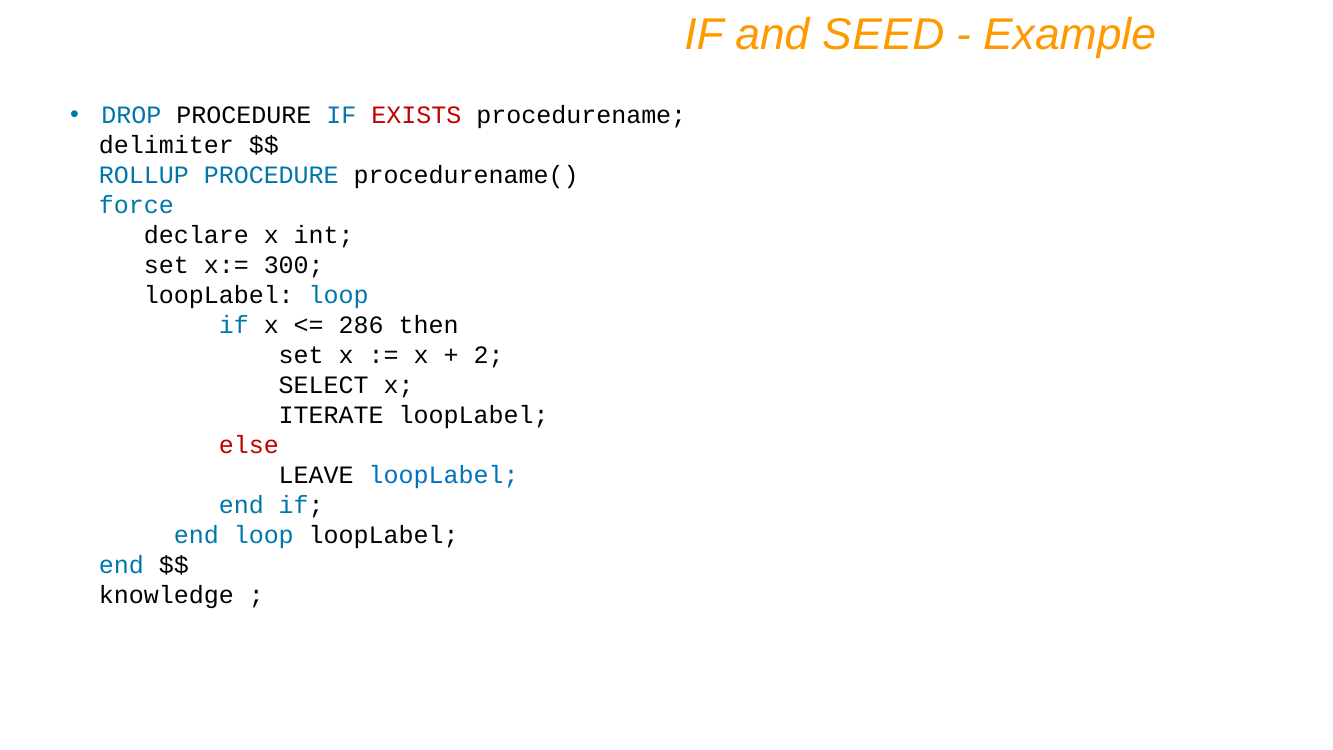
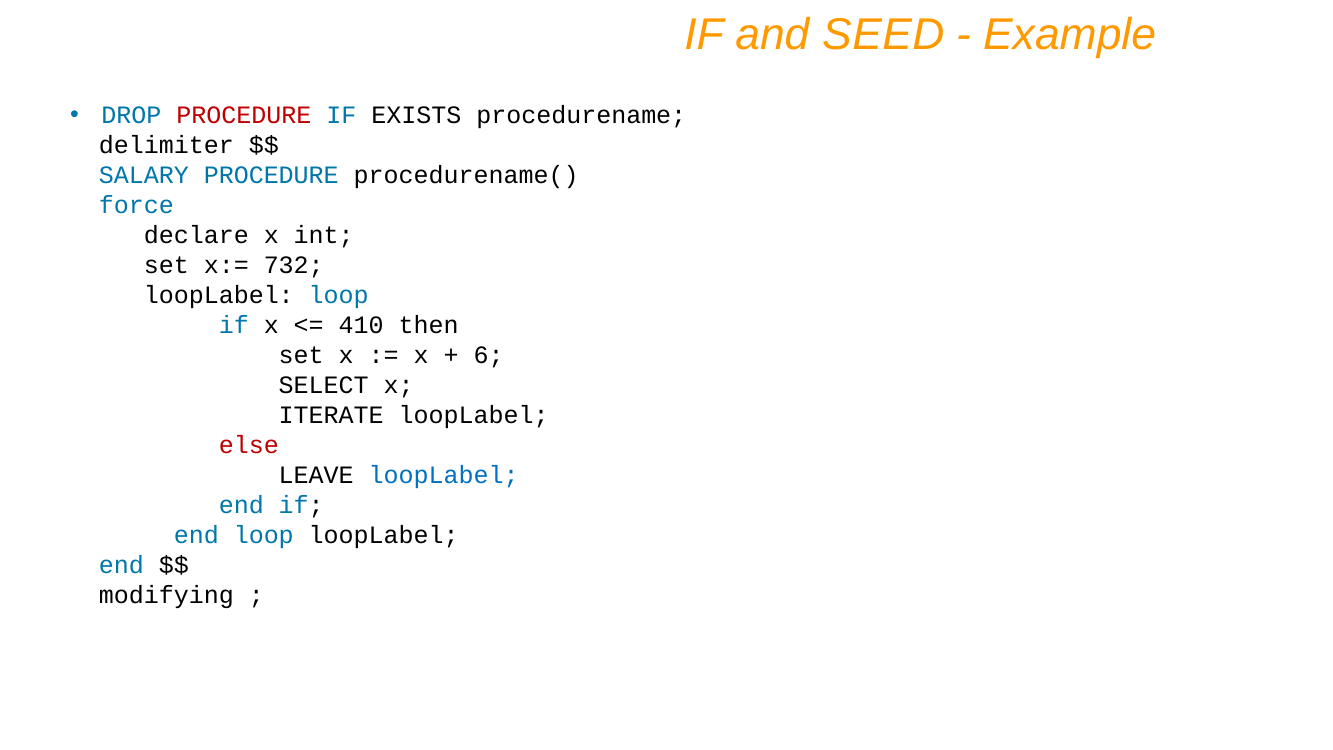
PROCEDURE at (244, 116) colour: black -> red
EXISTS colour: red -> black
ROLLUP: ROLLUP -> SALARY
300: 300 -> 732
286: 286 -> 410
2: 2 -> 6
knowledge: knowledge -> modifying
